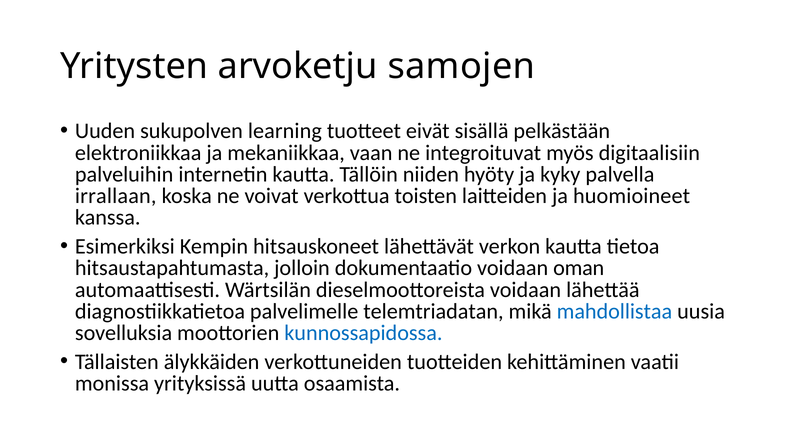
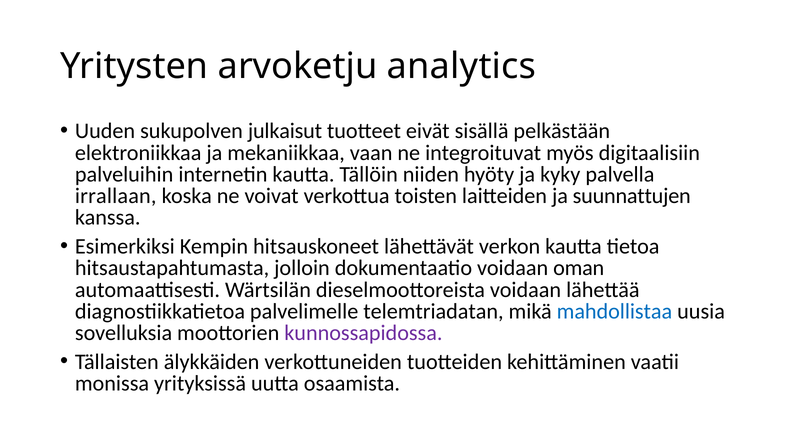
samojen: samojen -> analytics
learning: learning -> julkaisut
huomioineet: huomioineet -> suunnattujen
kunnossapidossa colour: blue -> purple
